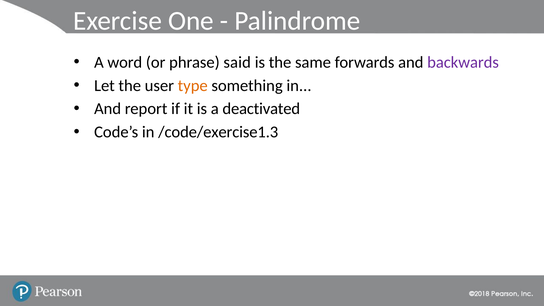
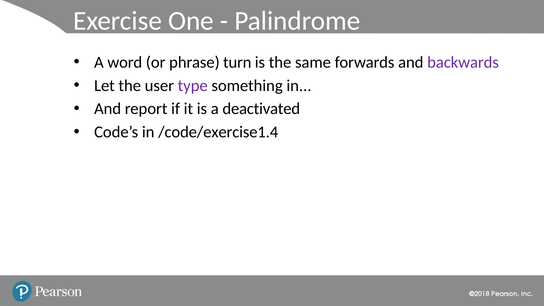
said: said -> turn
type colour: orange -> purple
/code/exercise1.3: /code/exercise1.3 -> /code/exercise1.4
